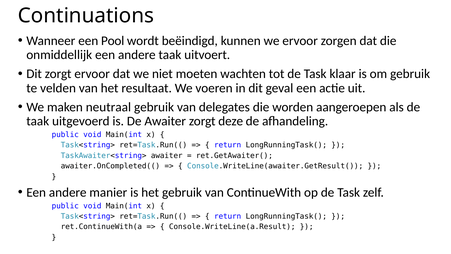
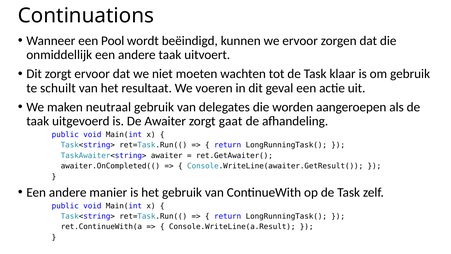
velden: velden -> schuilt
deze: deze -> gaat
